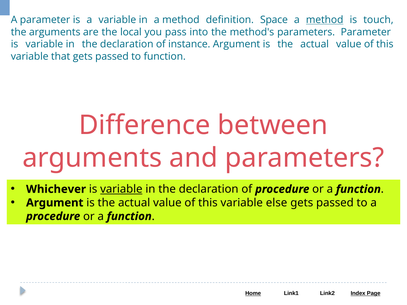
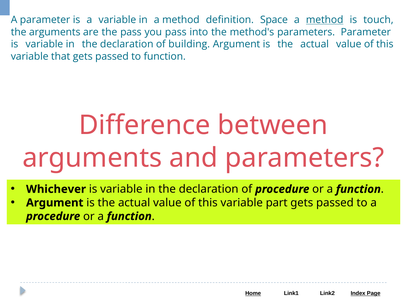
the local: local -> pass
instance: instance -> building
variable at (121, 189) underline: present -> none
else: else -> part
